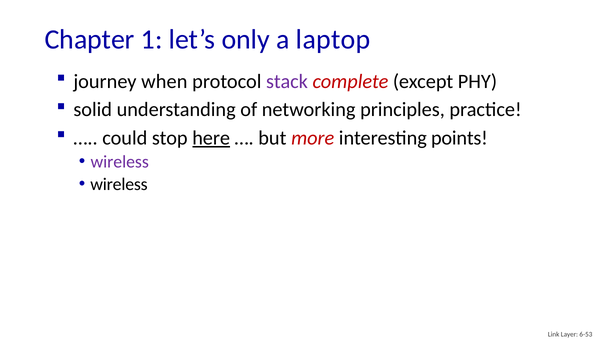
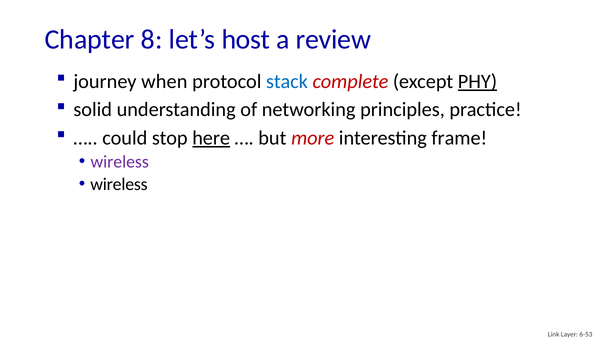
1: 1 -> 8
only: only -> host
laptop: laptop -> review
stack colour: purple -> blue
PHY underline: none -> present
points: points -> frame
